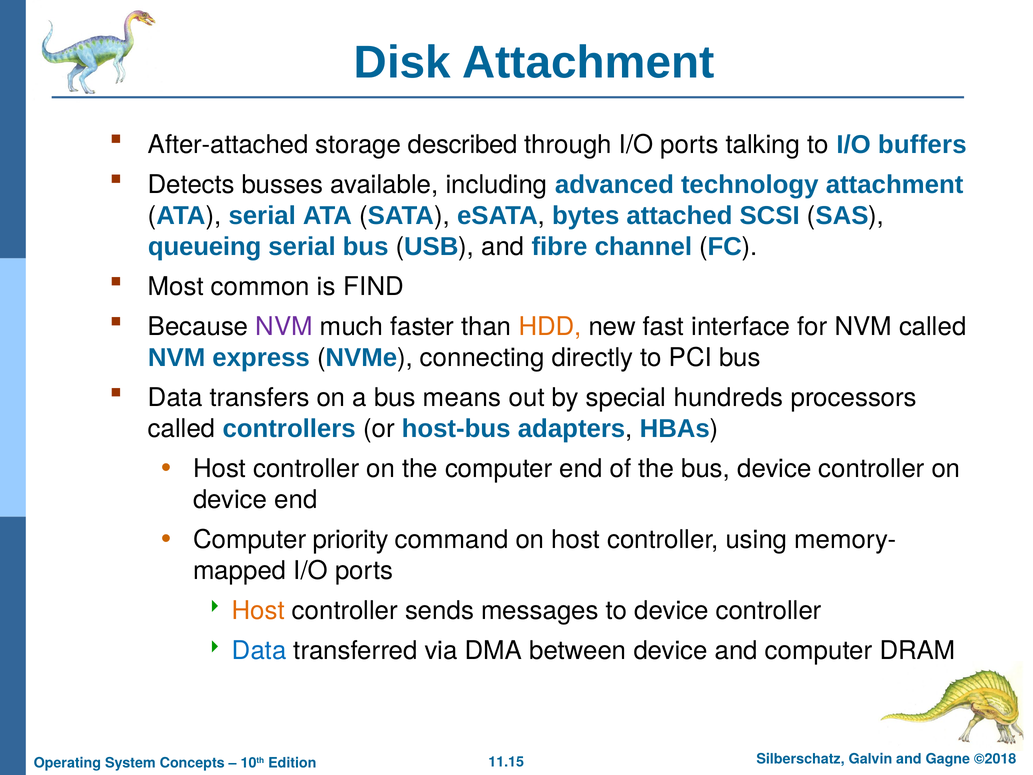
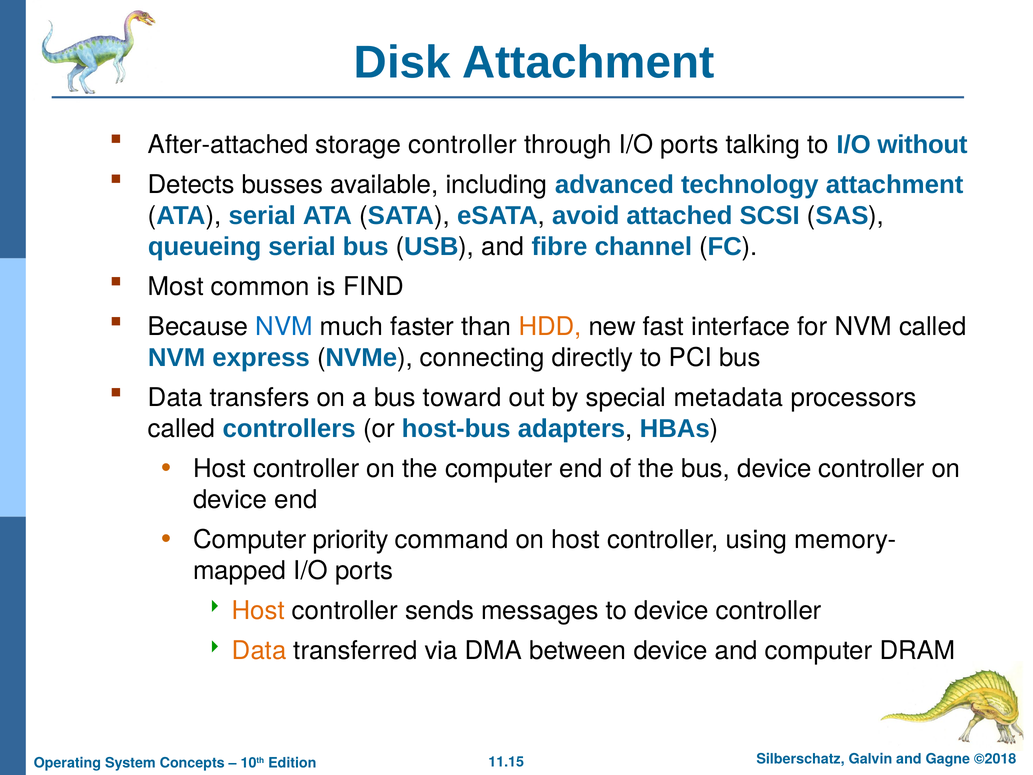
storage described: described -> controller
buffers: buffers -> without
bytes: bytes -> avoid
NVM at (284, 327) colour: purple -> blue
means: means -> toward
hundreds: hundreds -> metadata
Data at (259, 651) colour: blue -> orange
